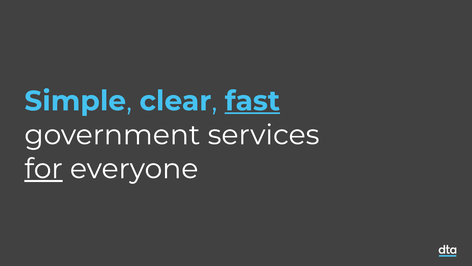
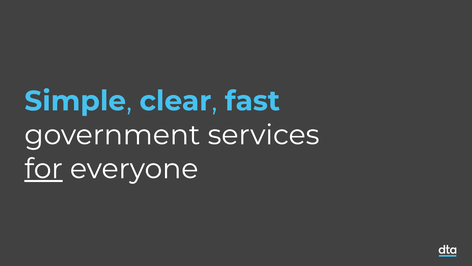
fast underline: present -> none
